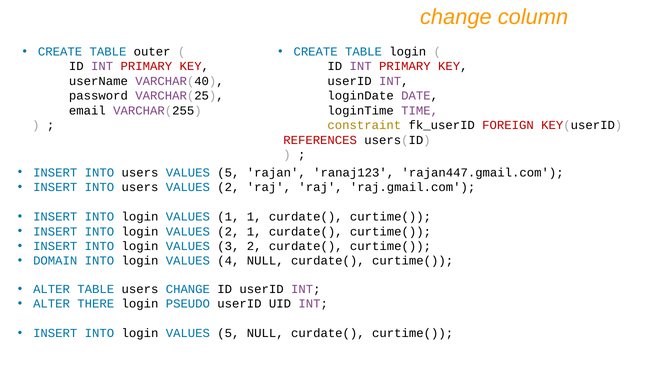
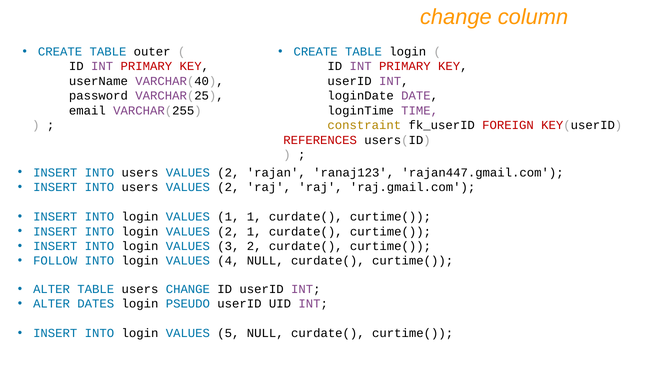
5 at (228, 173): 5 -> 2
DOMAIN: DOMAIN -> FOLLOW
THERE: THERE -> DATES
